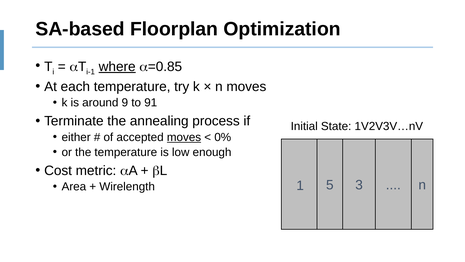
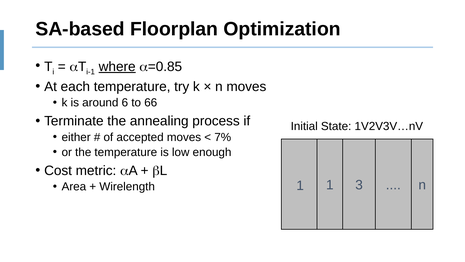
9: 9 -> 6
91: 91 -> 66
moves at (184, 137) underline: present -> none
0%: 0% -> 7%
Wirelength 5: 5 -> 1
